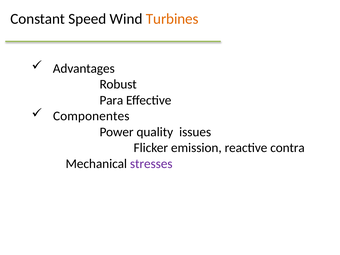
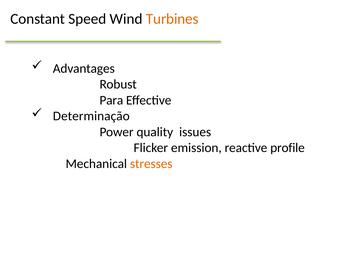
Componentes: Componentes -> Determinação
contra: contra -> profile
stresses colour: purple -> orange
